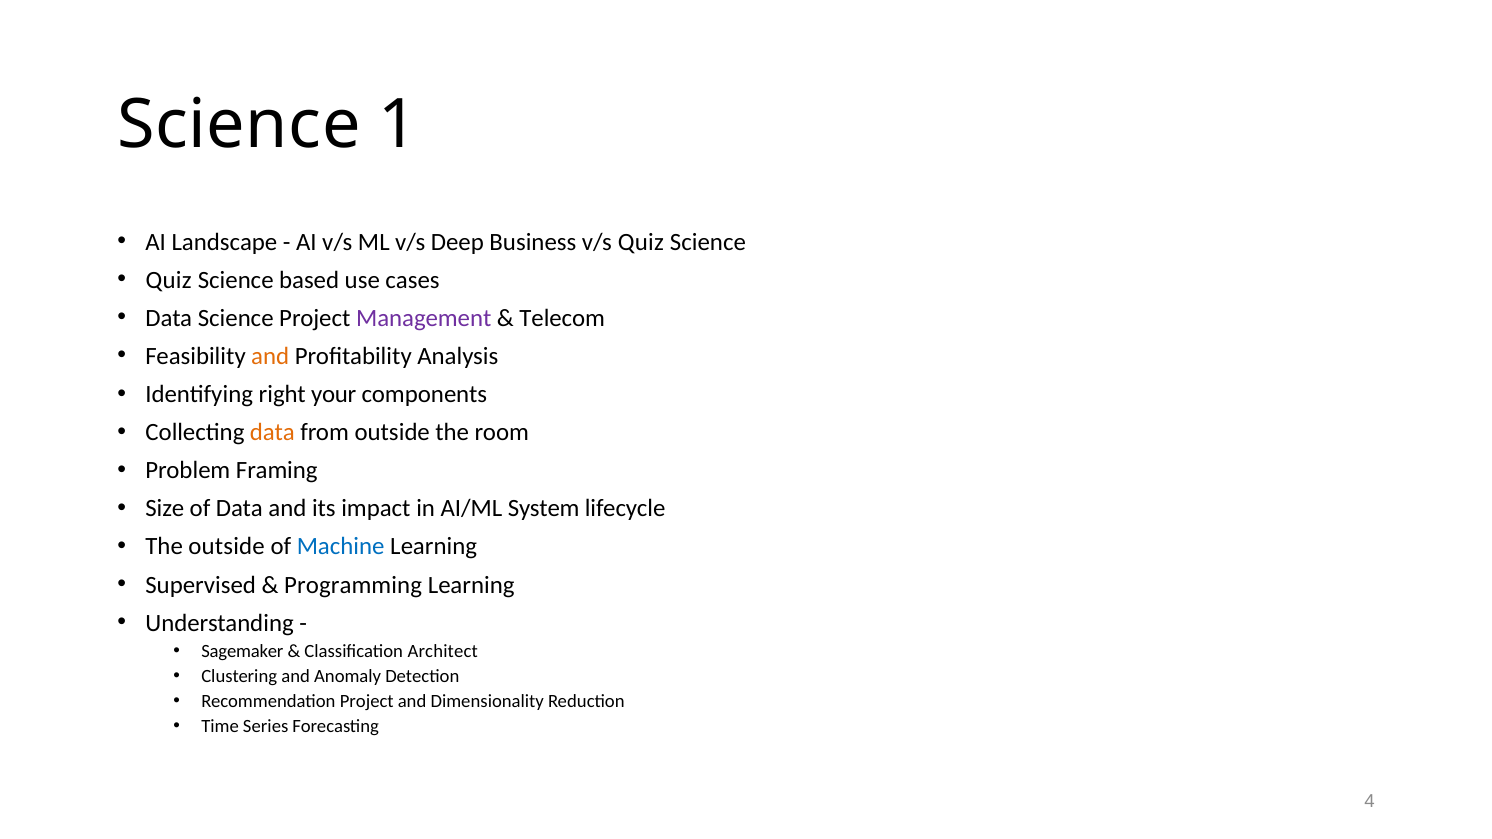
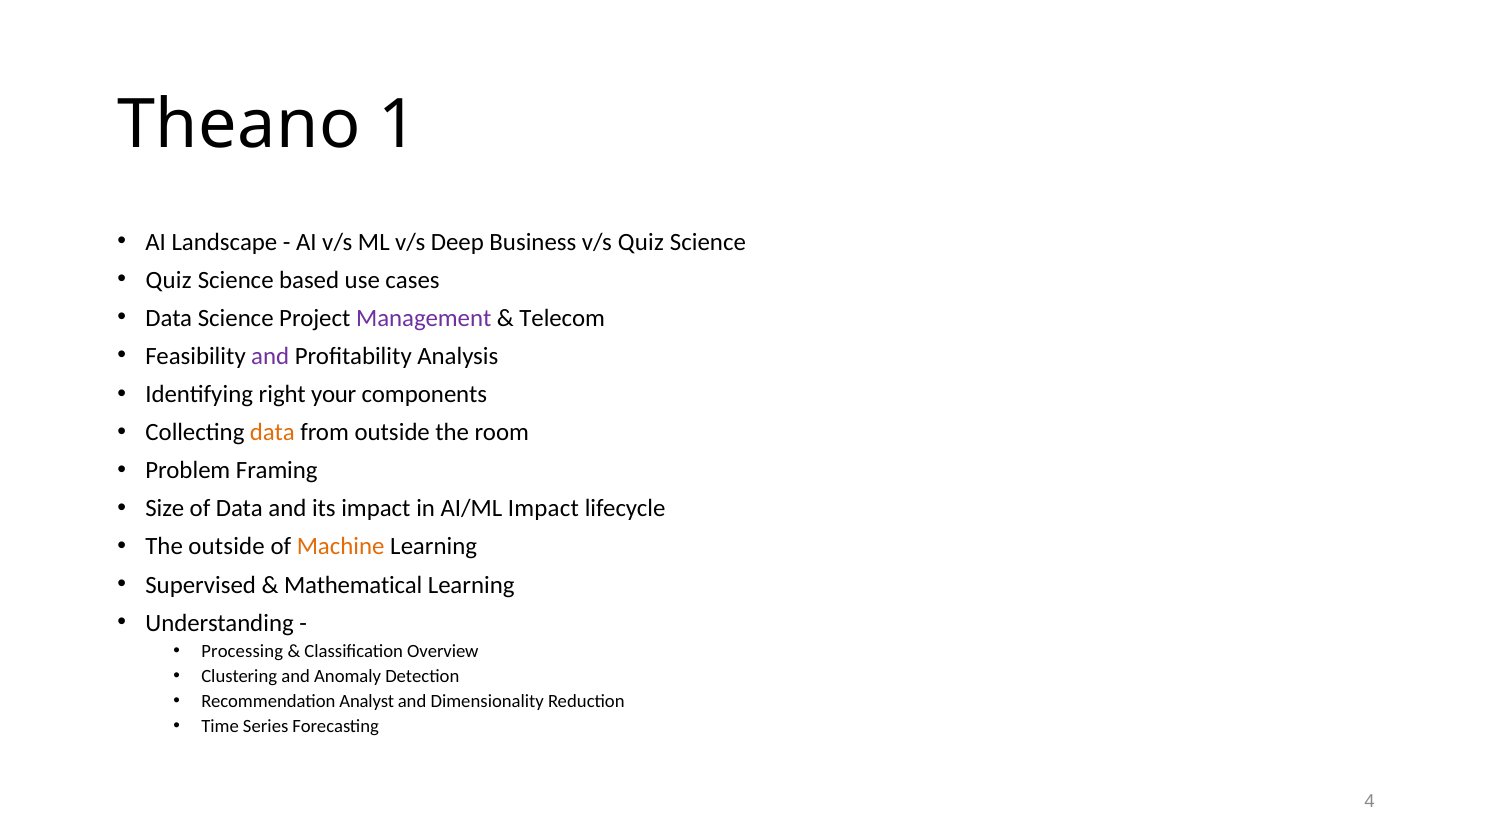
Science at (239, 125): Science -> Theano
and at (270, 356) colour: orange -> purple
AI/ML System: System -> Impact
Machine colour: blue -> orange
Programming: Programming -> Mathematical
Sagemaker: Sagemaker -> Processing
Architect: Architect -> Overview
Recommendation Project: Project -> Analyst
